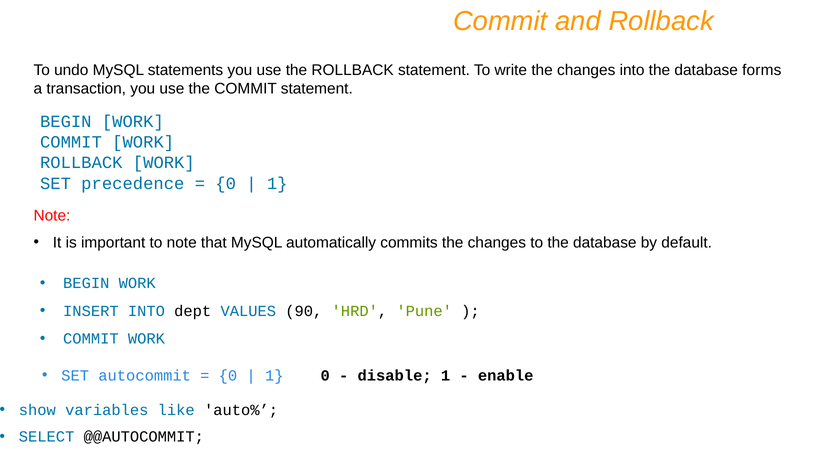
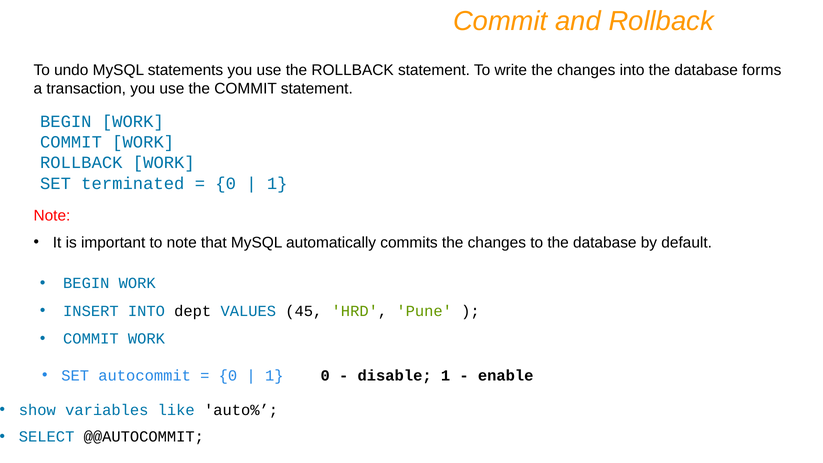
precedence: precedence -> terminated
90: 90 -> 45
